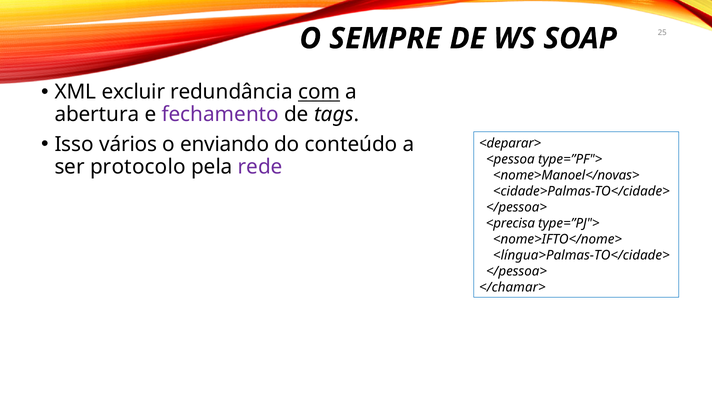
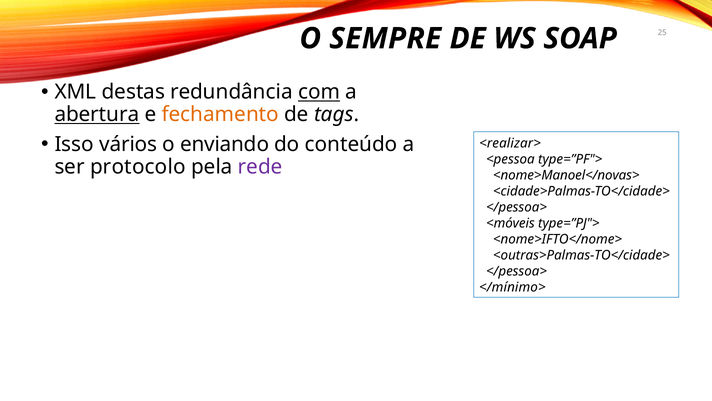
excluir: excluir -> destas
abertura underline: none -> present
fechamento colour: purple -> orange
<deparar>: <deparar> -> <realizar>
<precisa: <precisa -> <móveis
<língua>Palmas-TO</cidade>: <língua>Palmas-TO</cidade> -> <outras>Palmas-TO</cidade>
</chamar>: </chamar> -> </mínimo>
